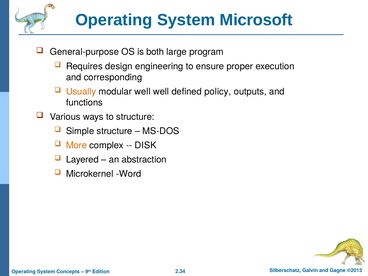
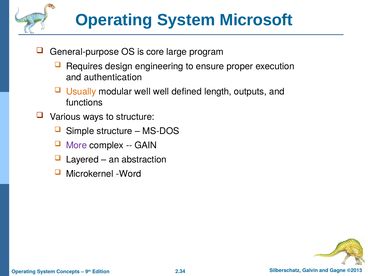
both: both -> core
corresponding: corresponding -> authentication
policy: policy -> length
More colour: orange -> purple
DISK: DISK -> GAIN
